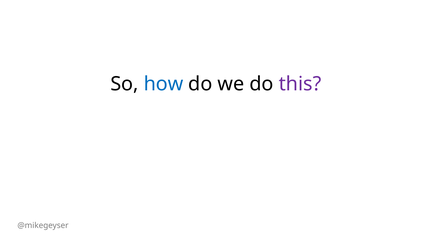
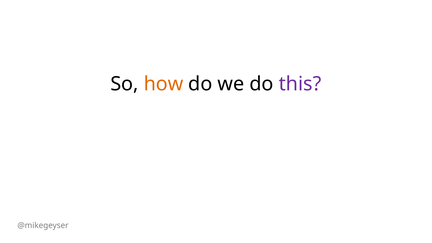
how colour: blue -> orange
